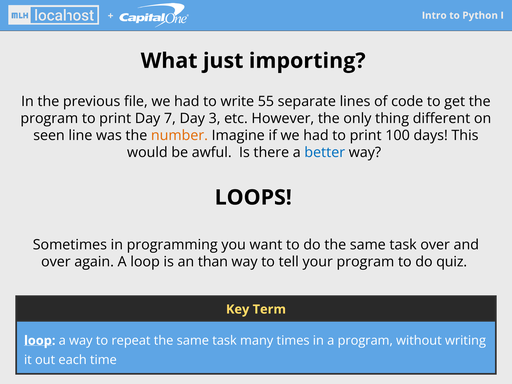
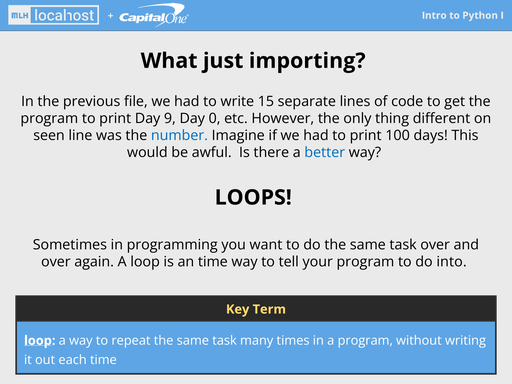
55: 55 -> 15
7: 7 -> 9
3: 3 -> 0
number colour: orange -> blue
an than: than -> time
quiz: quiz -> into
